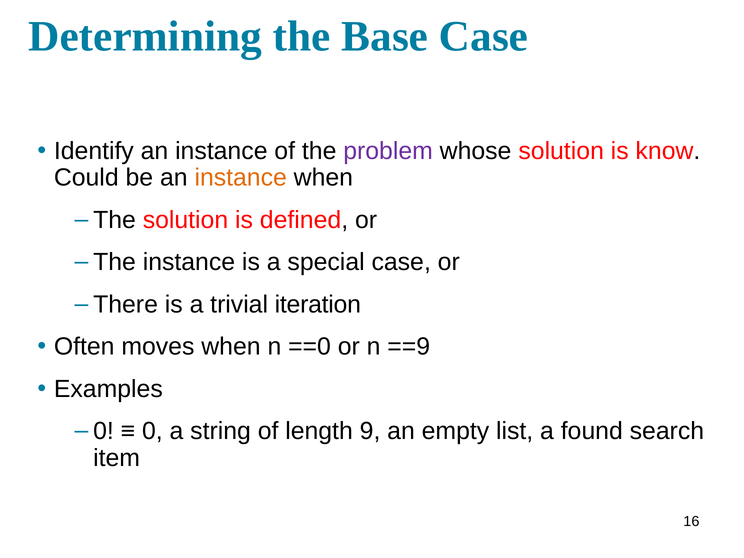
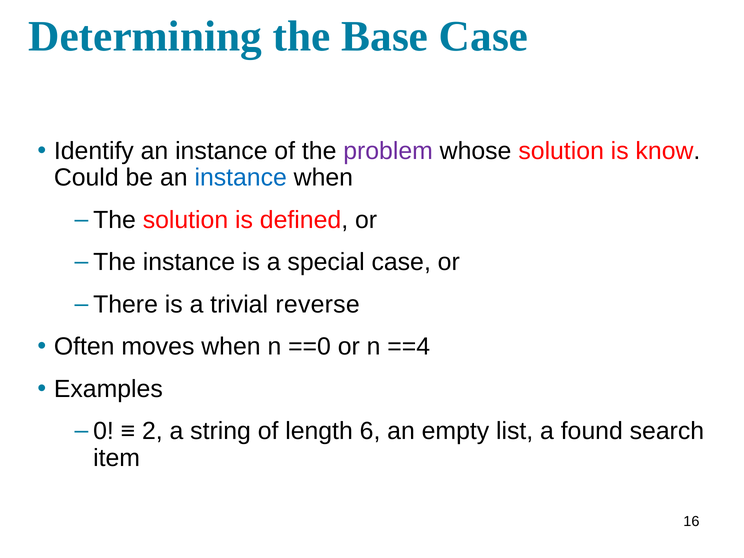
instance at (241, 178) colour: orange -> blue
iteration: iteration -> reverse
==9: ==9 -> ==4
0: 0 -> 2
9: 9 -> 6
